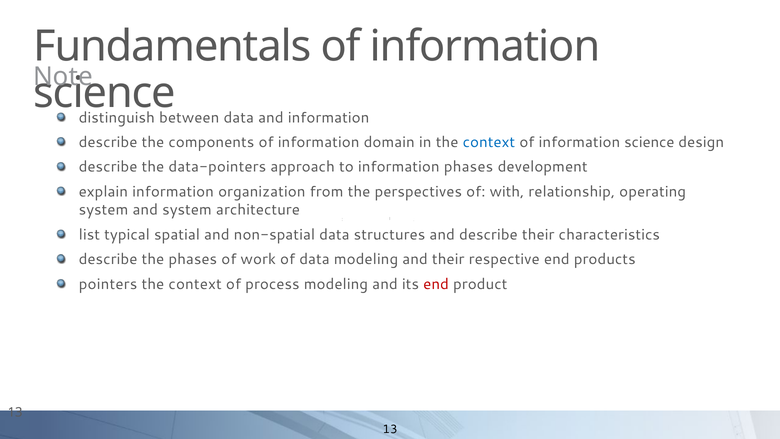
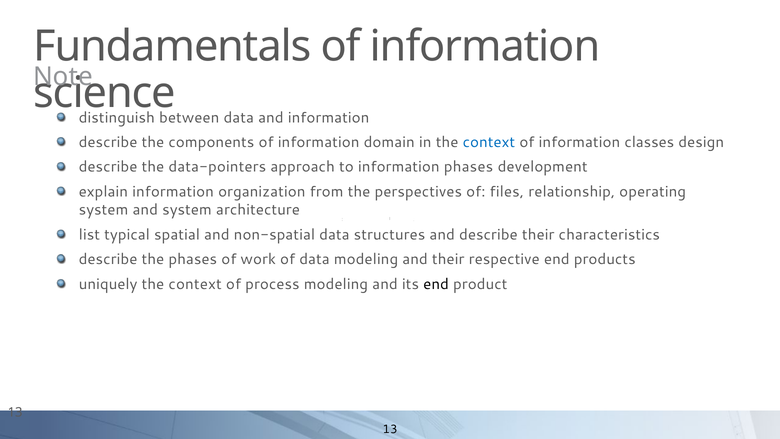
science at (649, 142): science -> classes
with: with -> files
pointers: pointers -> uniquely
end at (436, 284) colour: red -> black
